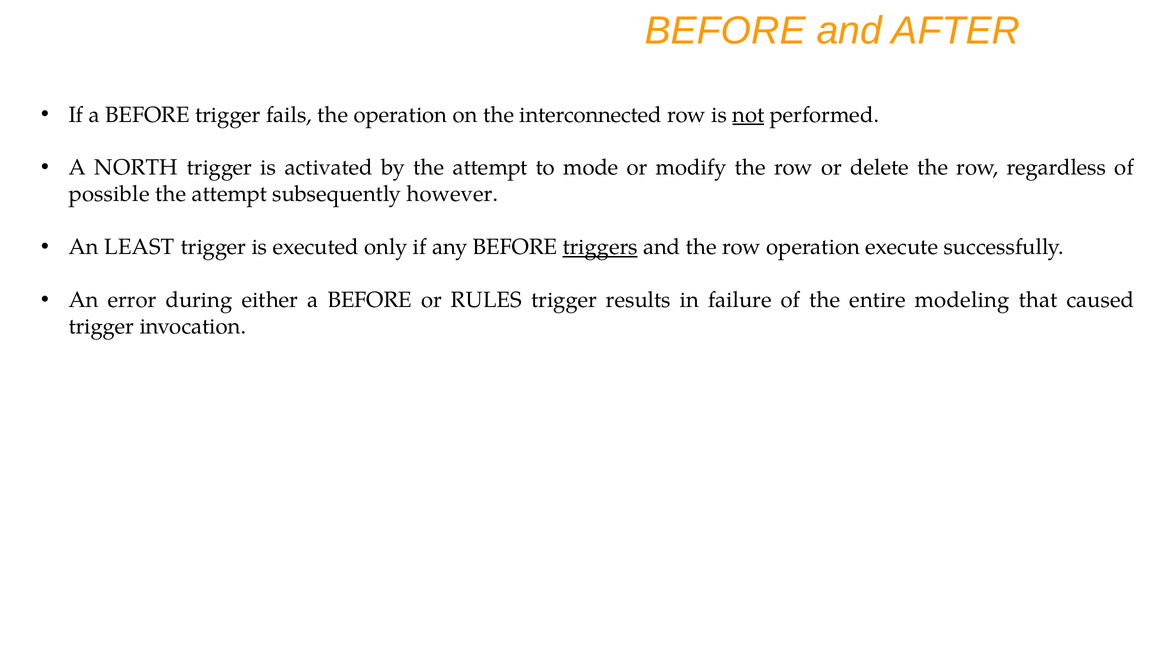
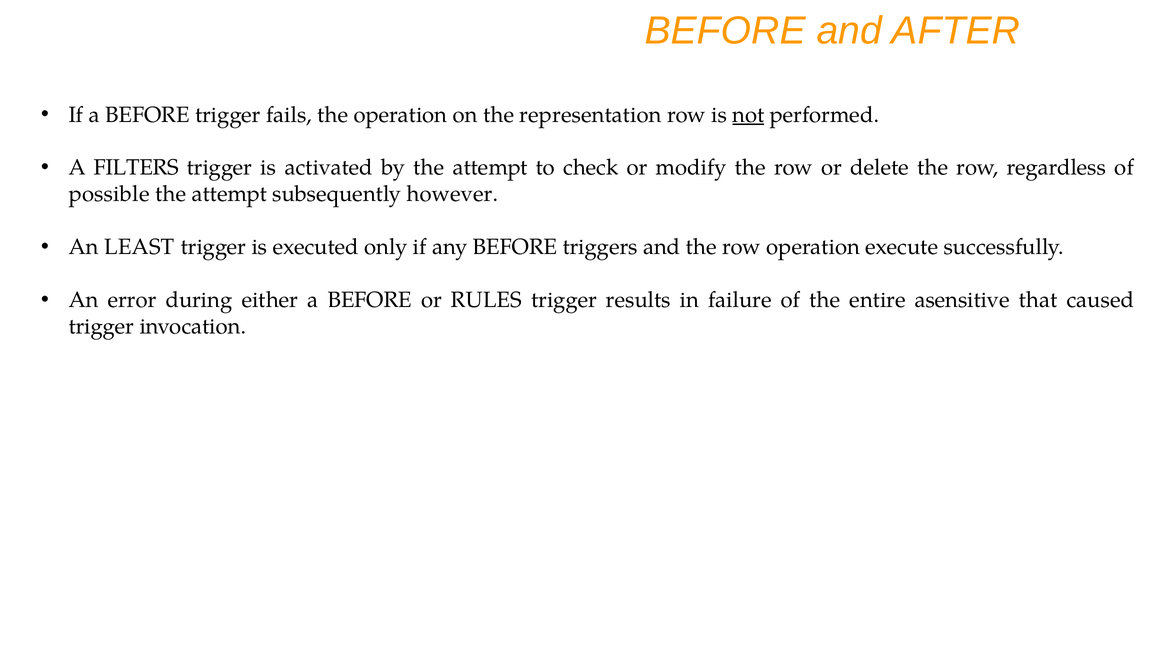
interconnected: interconnected -> representation
NORTH: NORTH -> FILTERS
mode: mode -> check
triggers underline: present -> none
modeling: modeling -> asensitive
